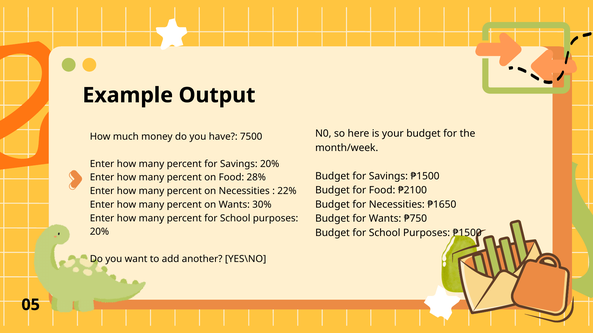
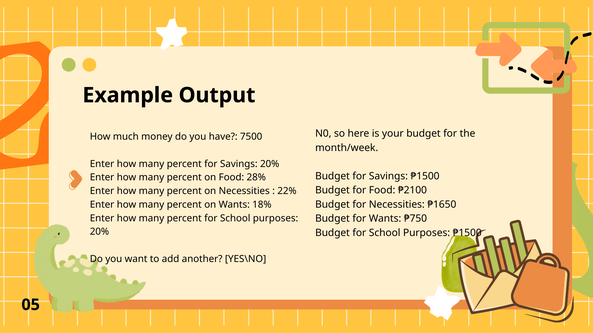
30%: 30% -> 18%
